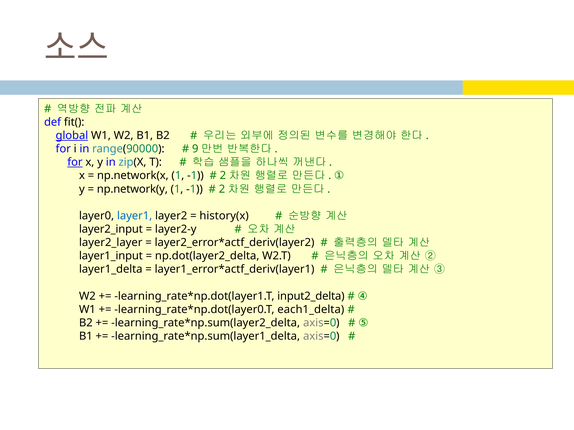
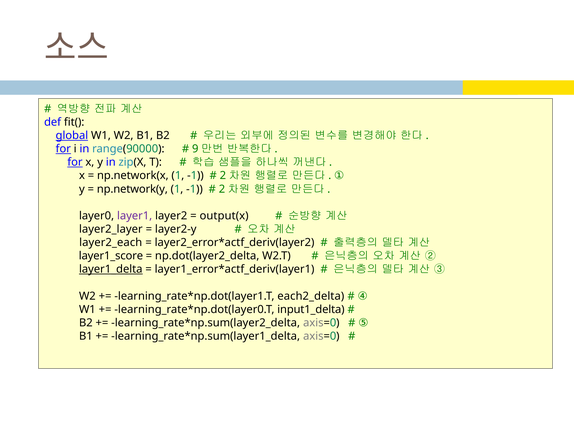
for at (63, 149) underline: none -> present
layer1 colour: blue -> purple
history(x: history(x -> output(x
layer2_input: layer2_input -> layer2_layer
layer2_layer: layer2_layer -> layer2_each
layer1_input: layer1_input -> layer1_score
layer1_delta underline: none -> present
input2_delta: input2_delta -> each2_delta
each1_delta: each1_delta -> input1_delta
